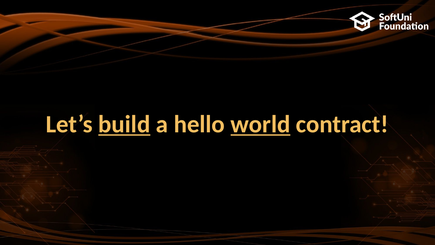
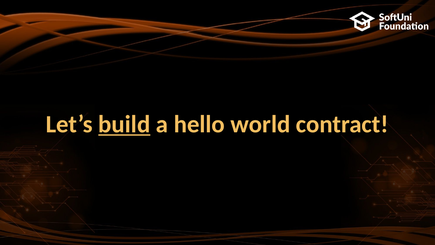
world underline: present -> none
